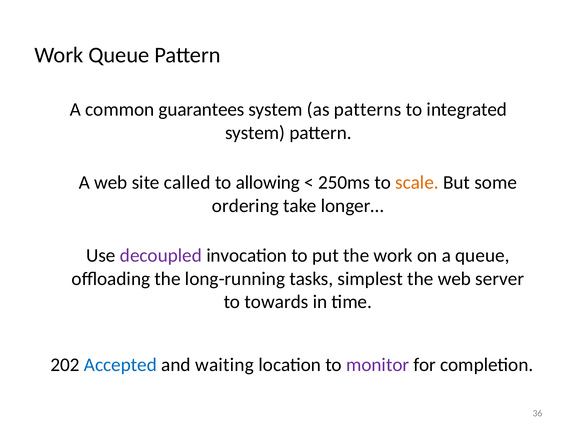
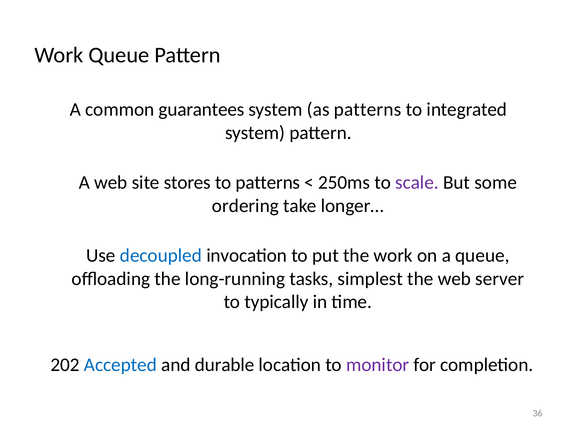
called: called -> stores
to allowing: allowing -> patterns
scale colour: orange -> purple
decoupled colour: purple -> blue
towards: towards -> typically
waiting: waiting -> durable
